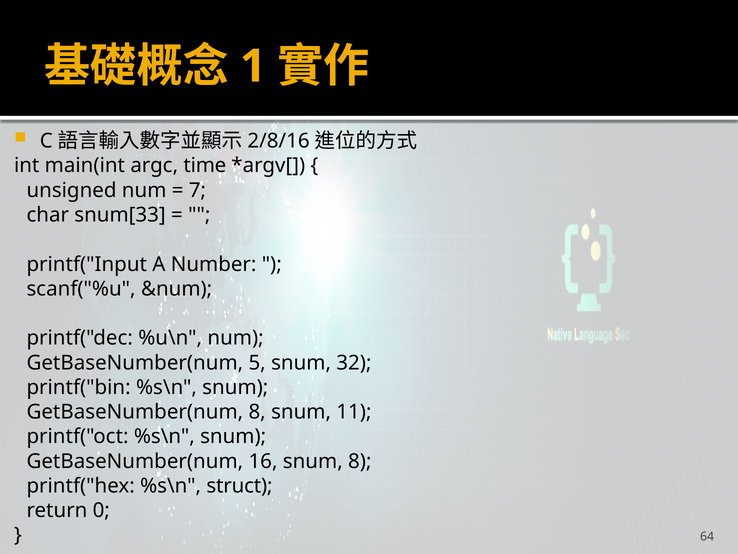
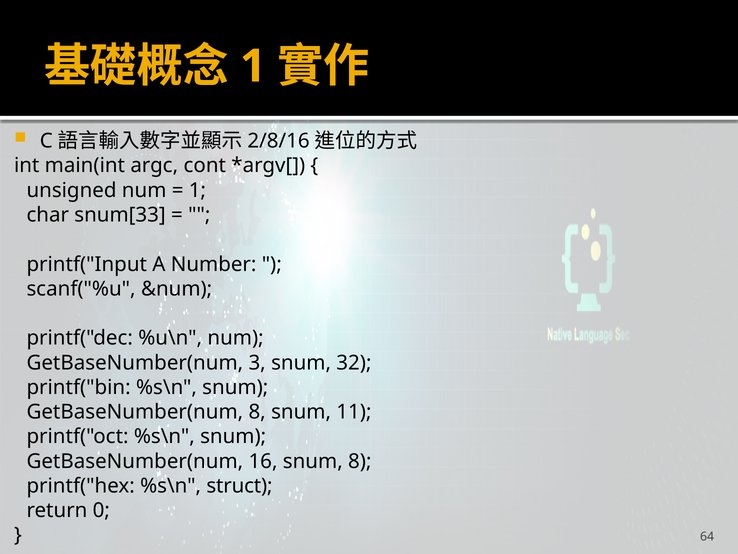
time: time -> cont
7 at (197, 190): 7 -> 1
5: 5 -> 3
